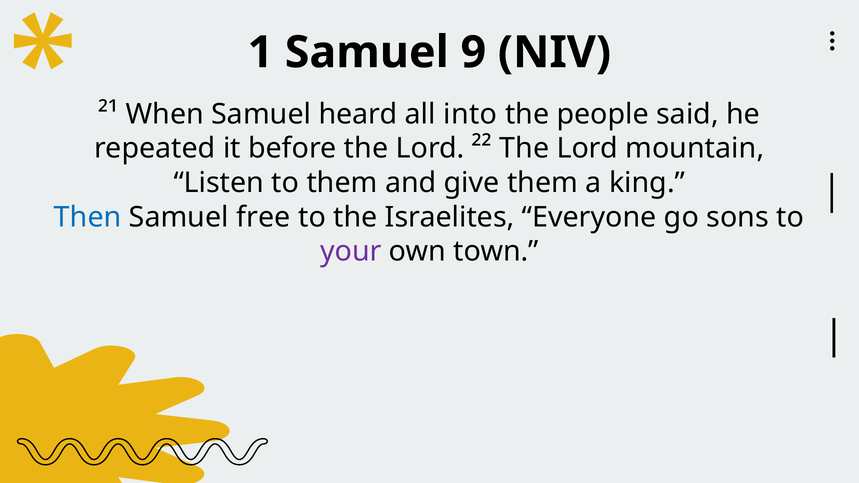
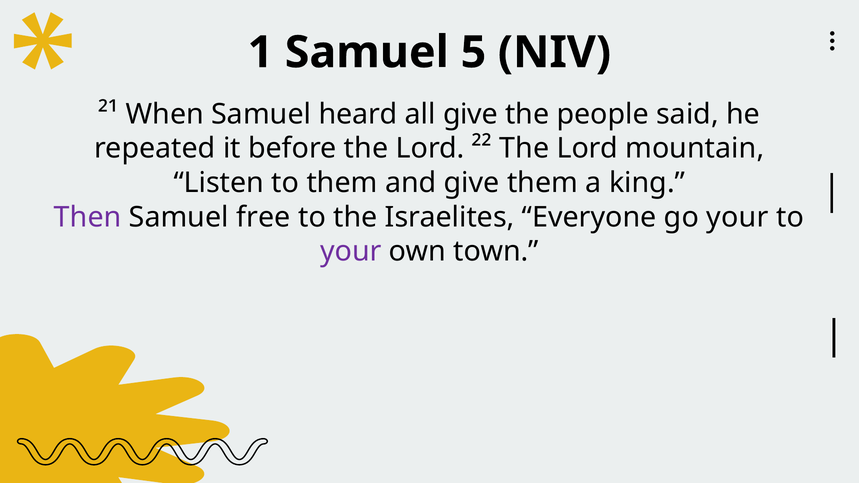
9: 9 -> 5
all into: into -> give
Then colour: blue -> purple
go sons: sons -> your
